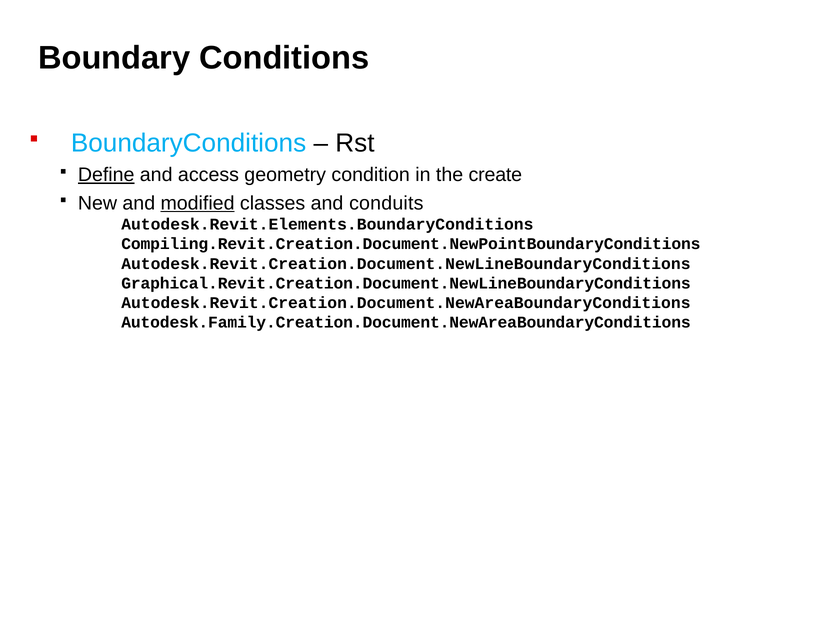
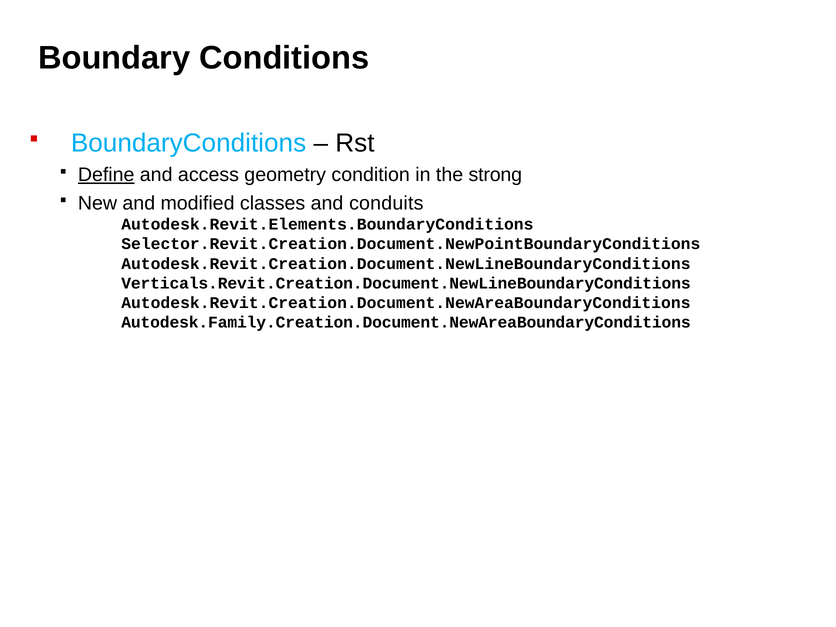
create: create -> strong
modified underline: present -> none
Compiling.Revit.Creation.Document.NewPointBoundaryConditions: Compiling.Revit.Creation.Document.NewPointBoundaryConditions -> Selector.Revit.Creation.Document.NewPointBoundaryConditions
Graphical.Revit.Creation.Document.NewLineBoundaryConditions: Graphical.Revit.Creation.Document.NewLineBoundaryConditions -> Verticals.Revit.Creation.Document.NewLineBoundaryConditions
